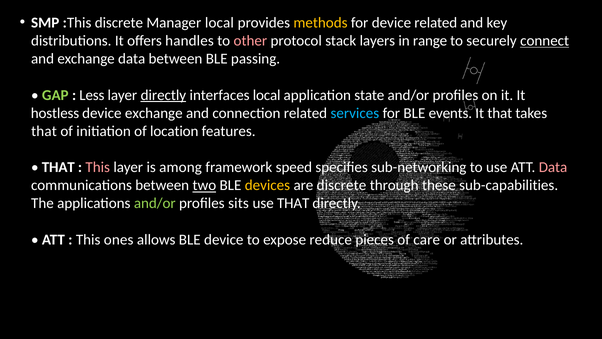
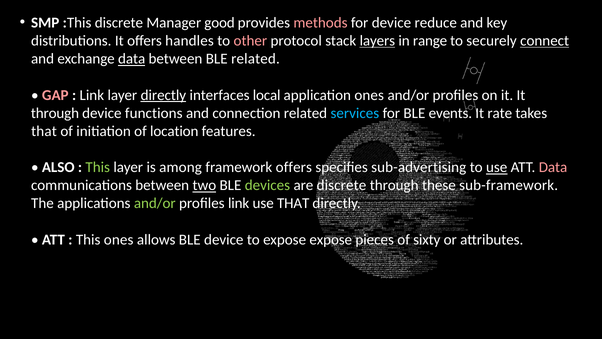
Manager local: local -> good
methods colour: yellow -> pink
device related: related -> reduce
layers underline: none -> present
data at (132, 59) underline: none -> present
BLE passing: passing -> related
GAP colour: light green -> pink
Less at (92, 95): Less -> Link
application state: state -> ones
hostless at (55, 113): hostless -> through
device exchange: exchange -> functions
It that: that -> rate
THAT at (58, 167): THAT -> ALSO
This at (98, 167) colour: pink -> light green
framework speed: speed -> offers
sub-networking: sub-networking -> sub-advertising
use at (497, 167) underline: none -> present
devices colour: yellow -> light green
sub-capabilities: sub-capabilities -> sub-framework
profiles sits: sits -> link
expose reduce: reduce -> expose
care: care -> sixty
